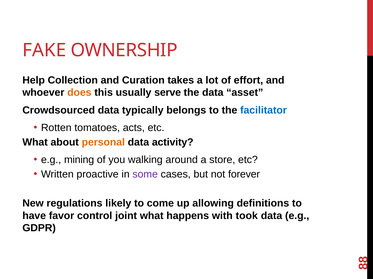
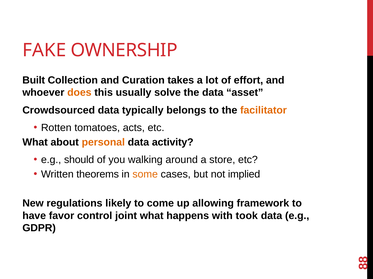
Help: Help -> Built
serve: serve -> solve
facilitator colour: blue -> orange
mining: mining -> should
proactive: proactive -> theorems
some colour: purple -> orange
forever: forever -> implied
definitions: definitions -> framework
